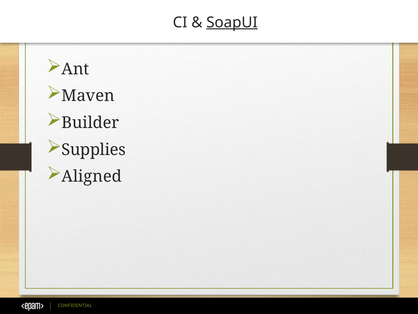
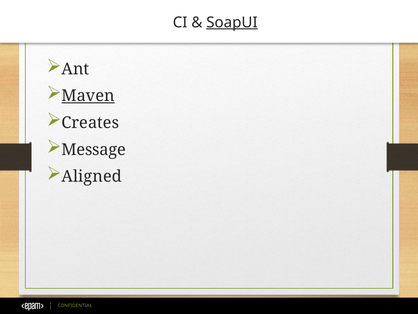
Maven underline: none -> present
Builder: Builder -> Creates
Supplies: Supplies -> Message
